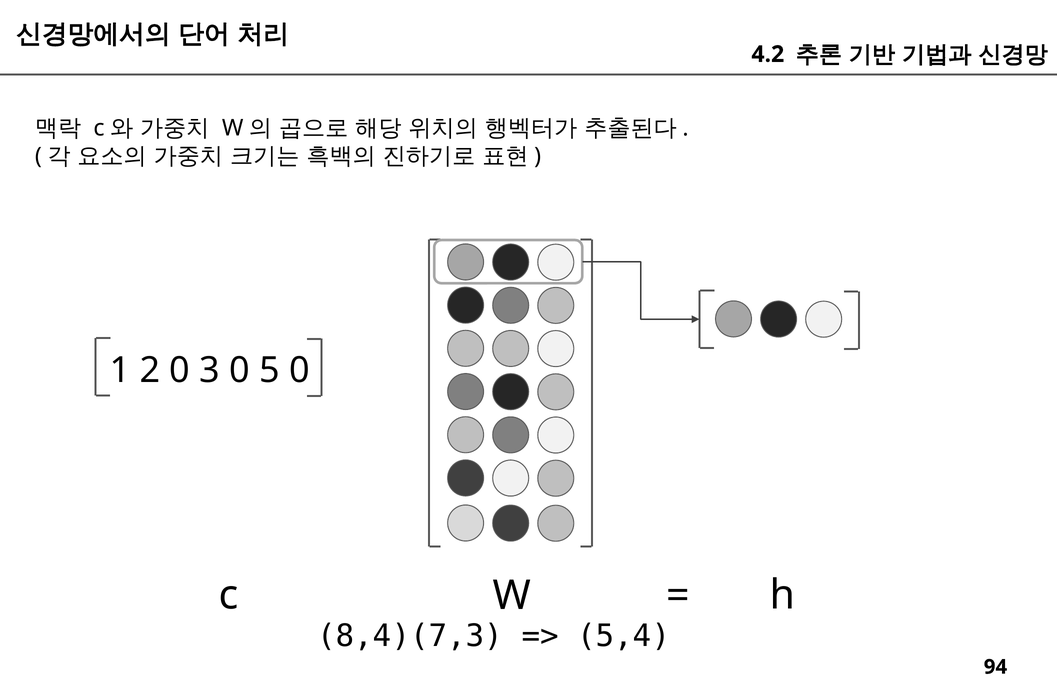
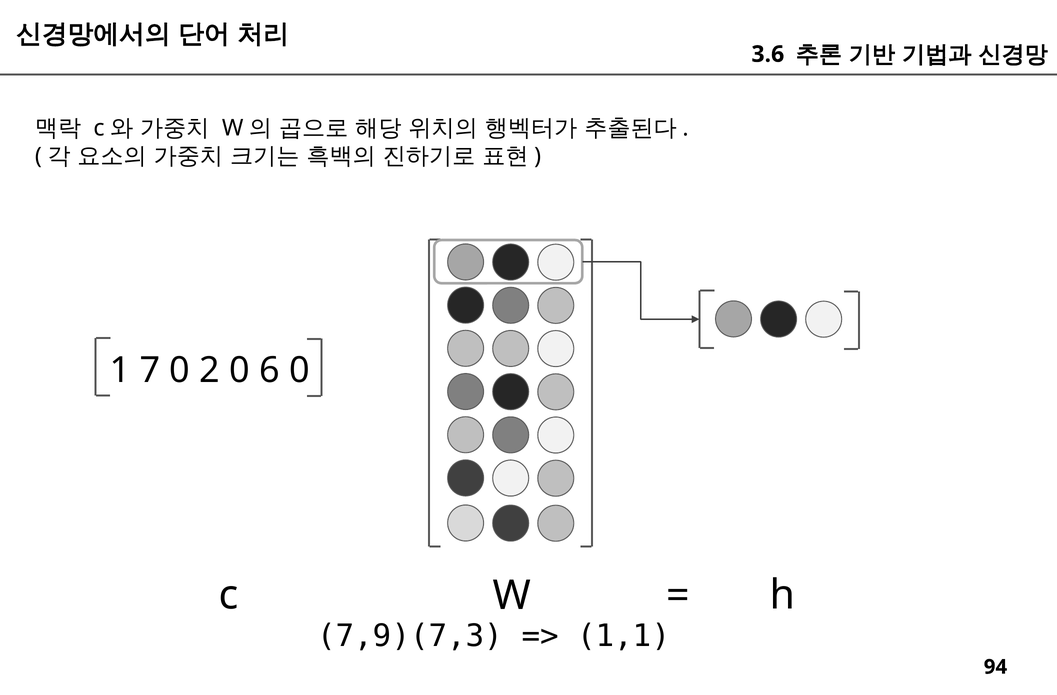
4.2: 4.2 -> 3.6
2: 2 -> 7
3: 3 -> 2
5: 5 -> 6
8,4)(7,3: 8,4)(7,3 -> 7,9)(7,3
5,4: 5,4 -> 1,1
